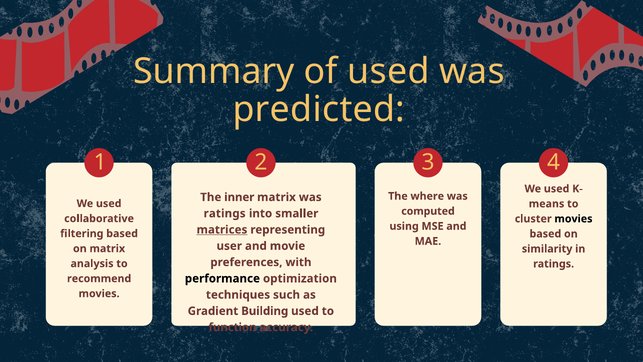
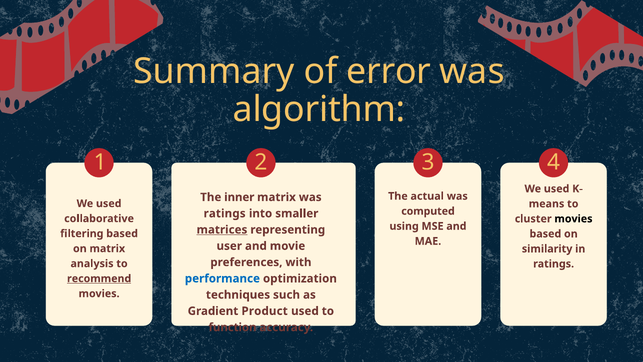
of used: used -> error
predicted: predicted -> algorithm
where: where -> actual
performance colour: black -> blue
recommend underline: none -> present
Building: Building -> Product
